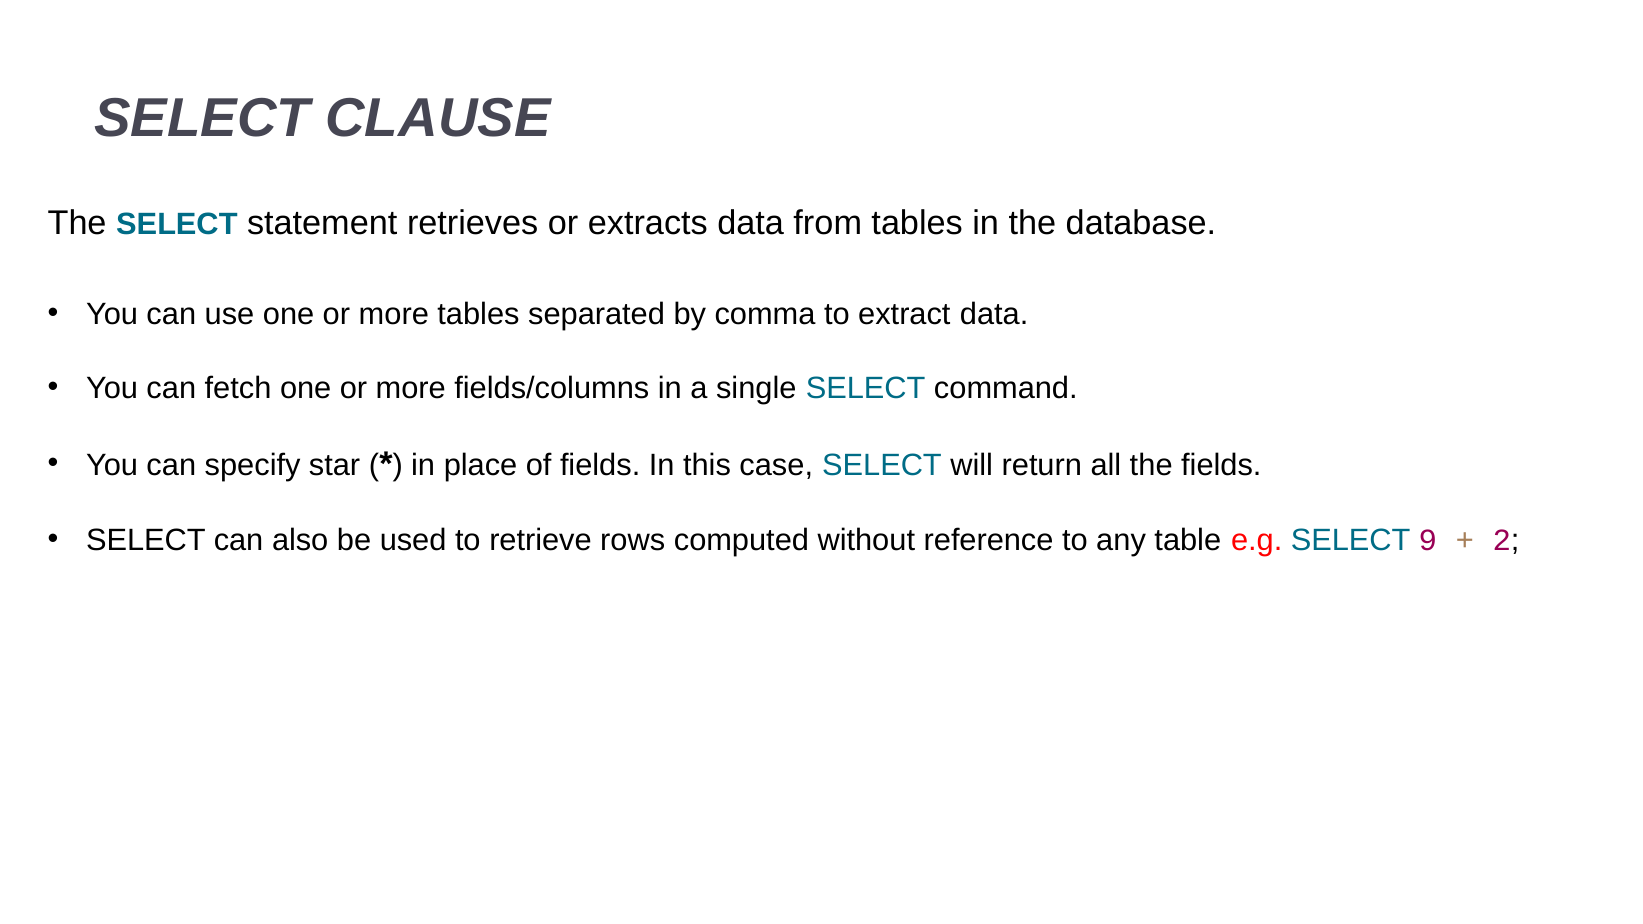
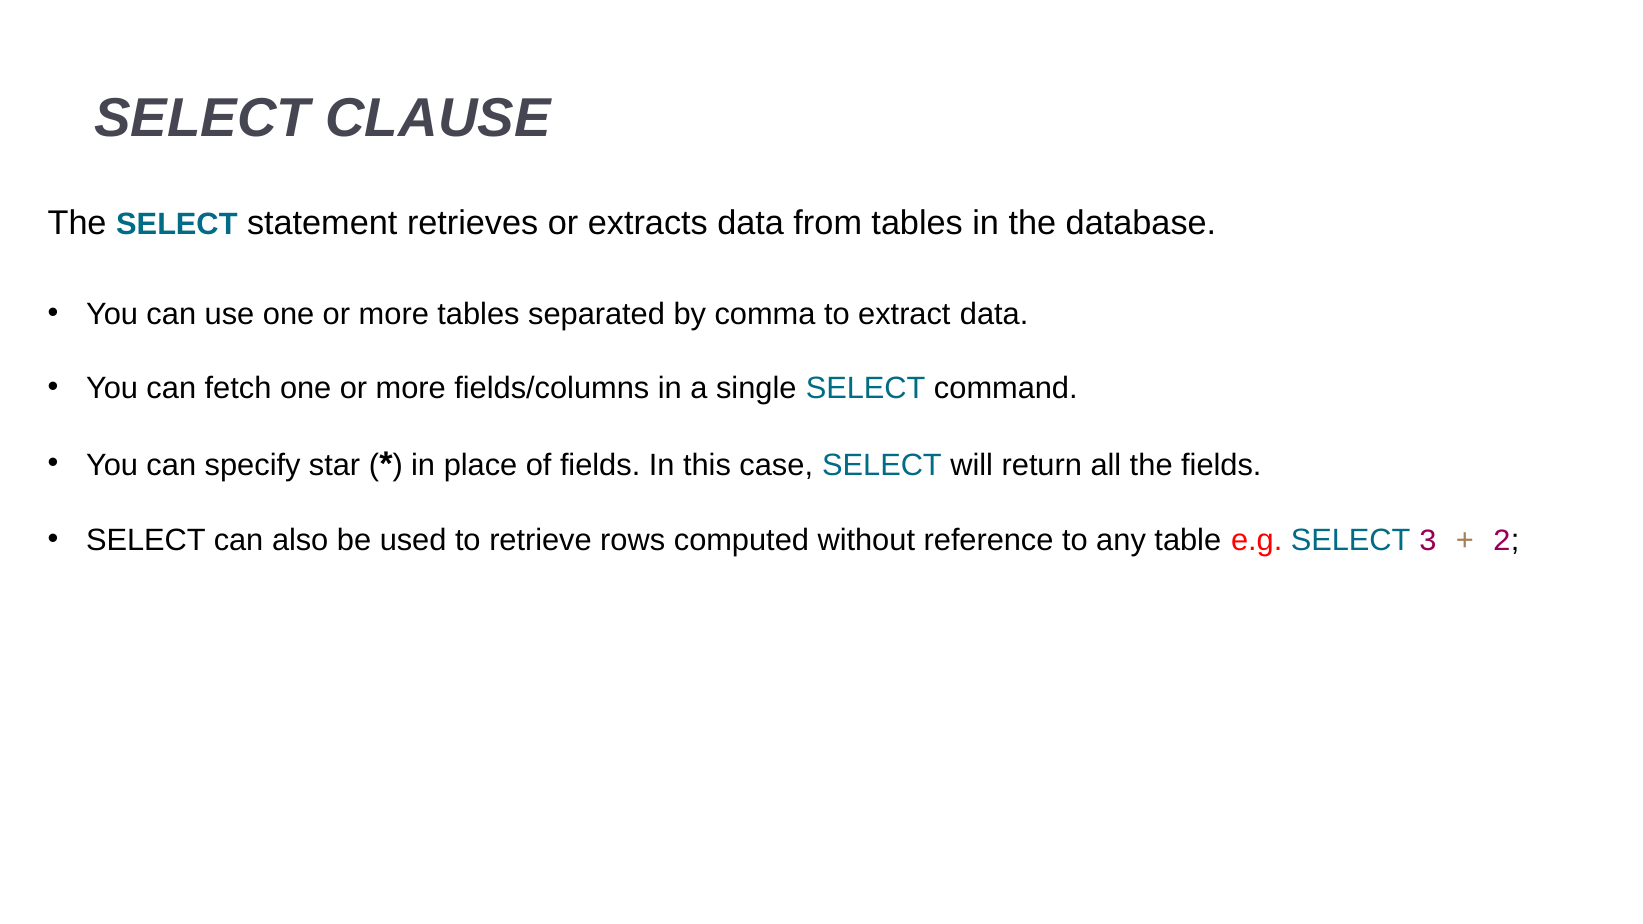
9: 9 -> 3
